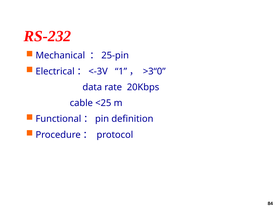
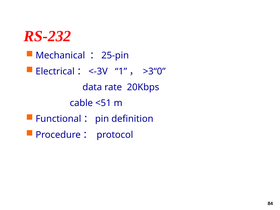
<25: <25 -> <51
